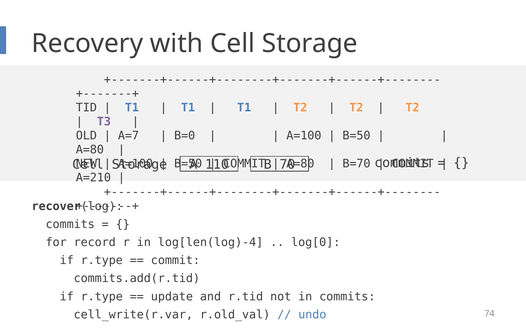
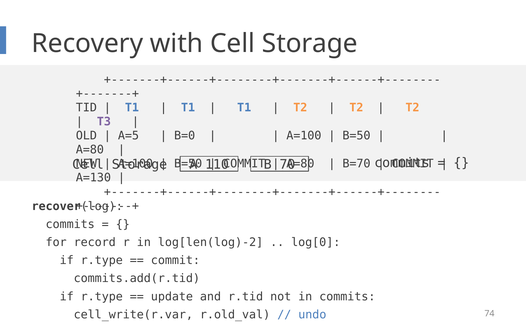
A=7: A=7 -> A=5
A=210: A=210 -> A=130
log[len(log)-4: log[len(log)-4 -> log[len(log)-2
